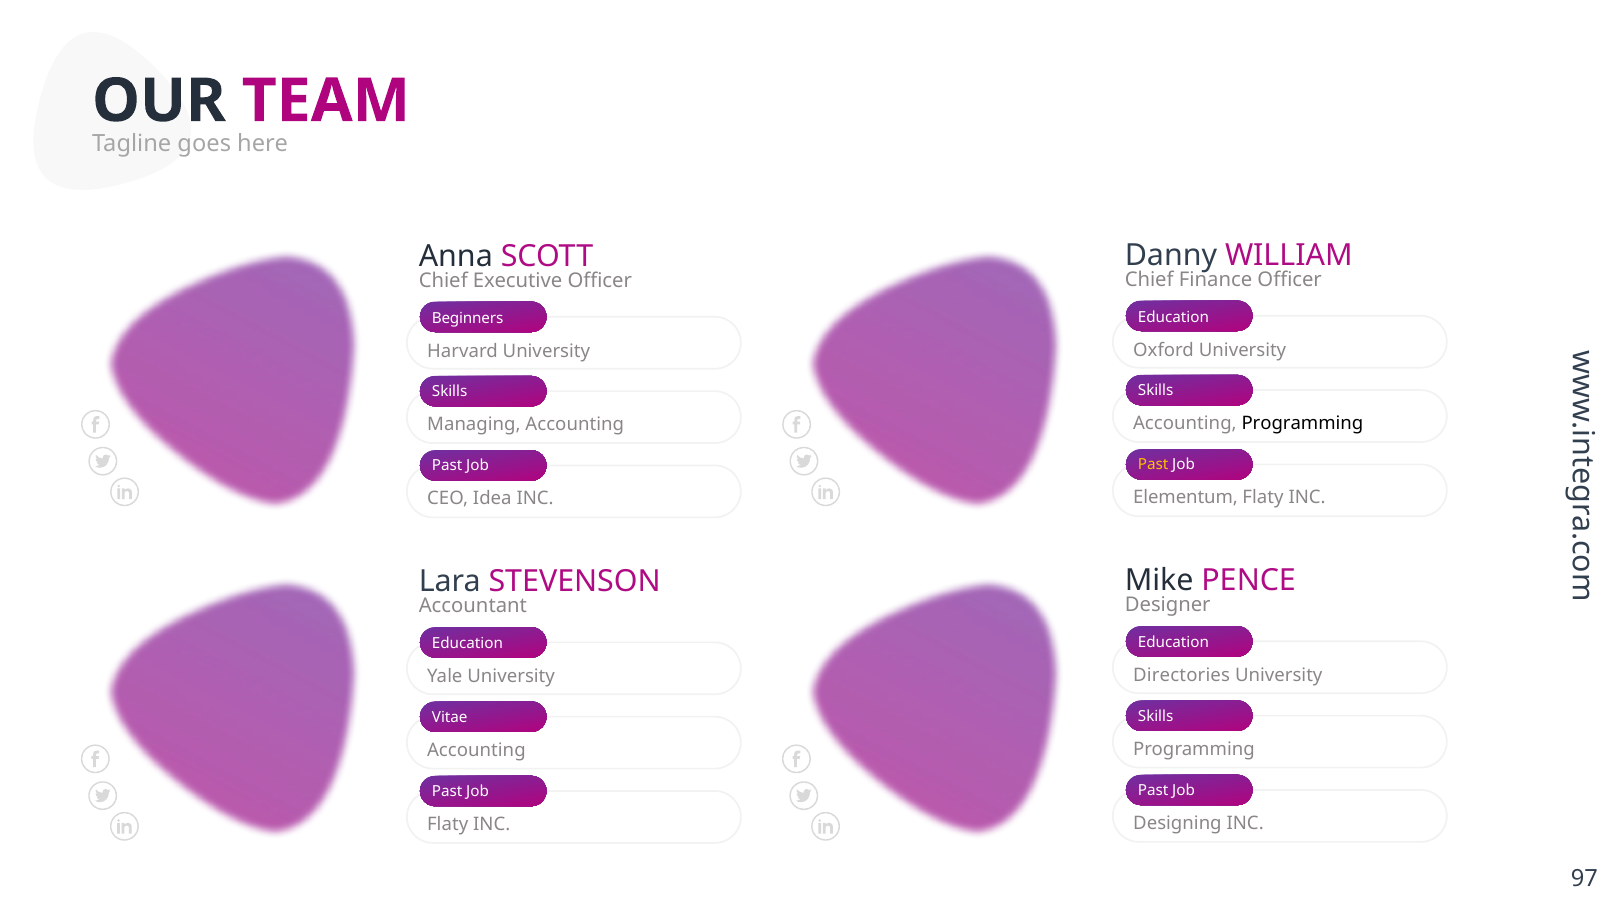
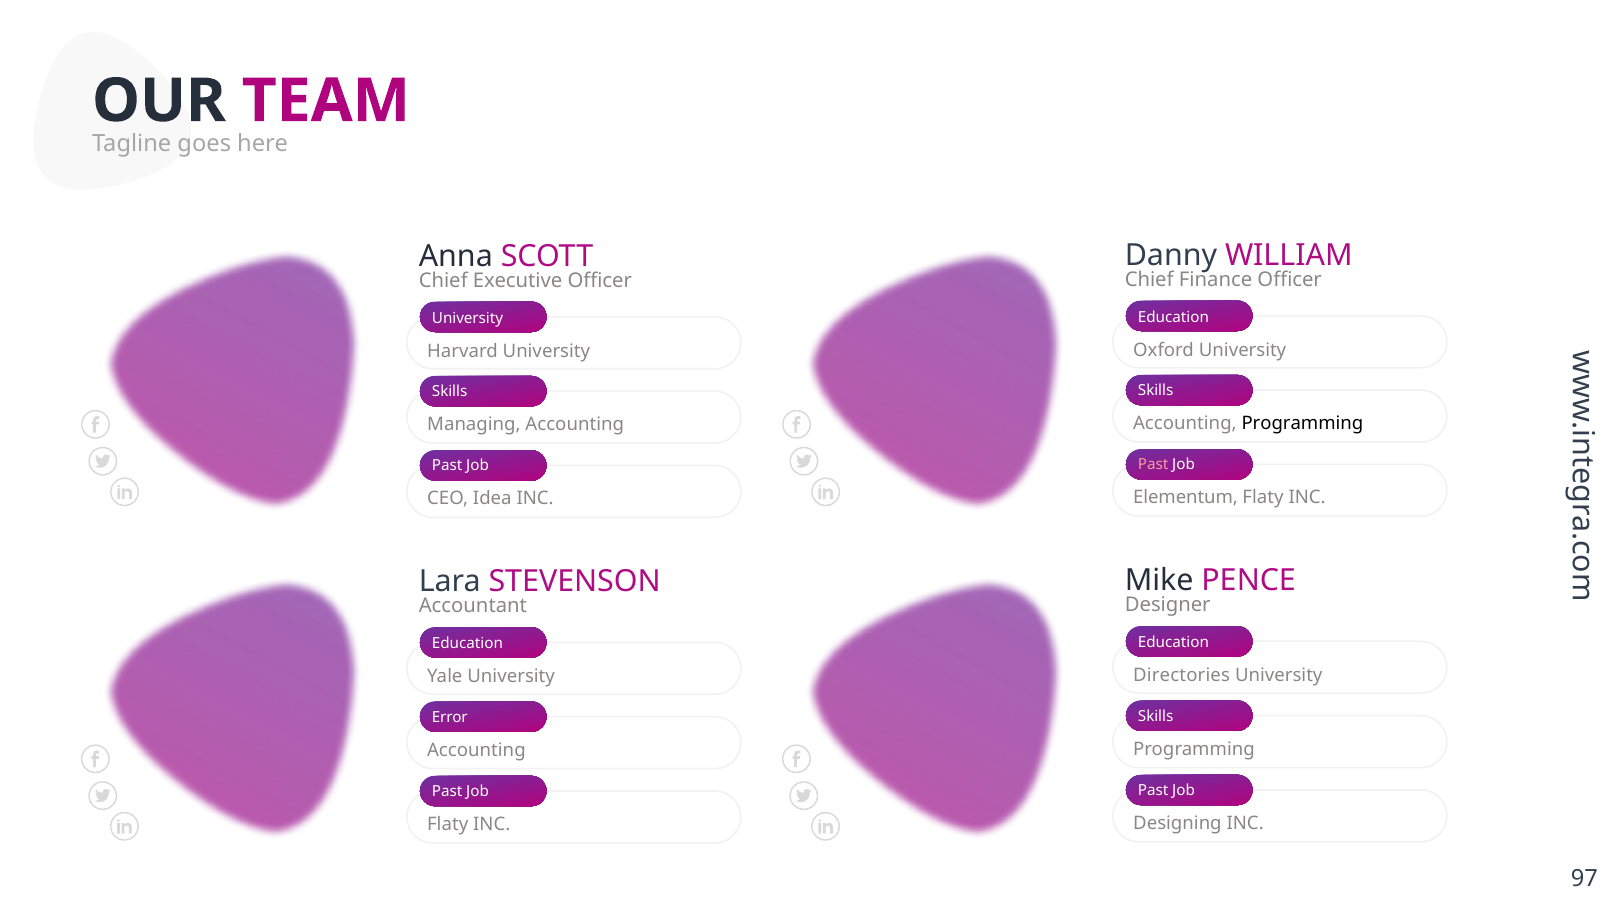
Beginners at (468, 318): Beginners -> University
Past at (1153, 464) colour: yellow -> pink
Vitae: Vitae -> Error
